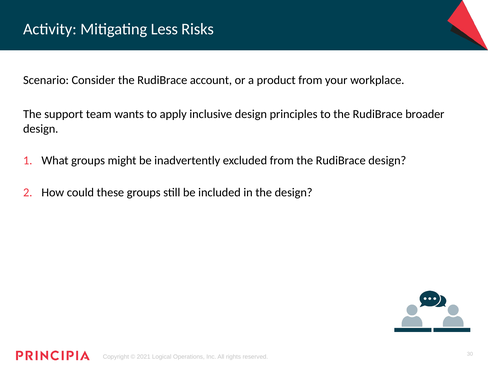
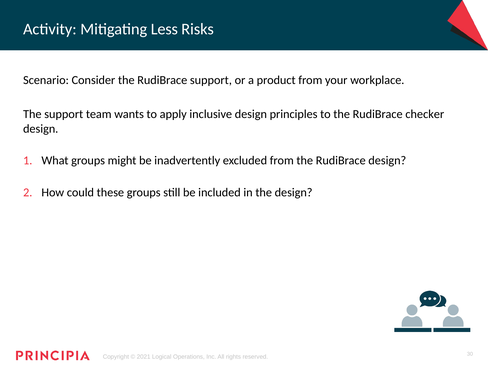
RudiBrace account: account -> support
broader: broader -> checker
